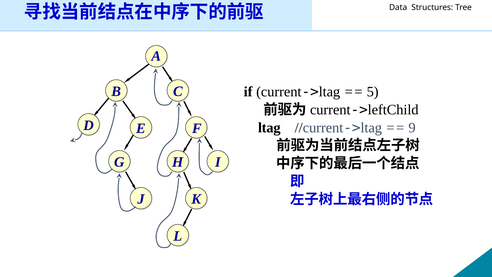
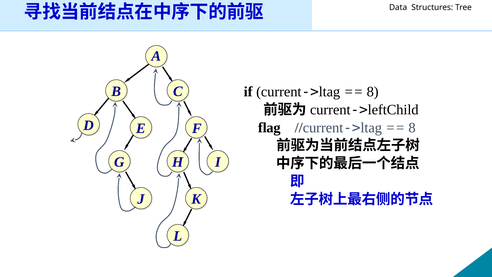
5 at (373, 92): 5 -> 8
ltag: ltag -> flag
9 at (412, 127): 9 -> 8
